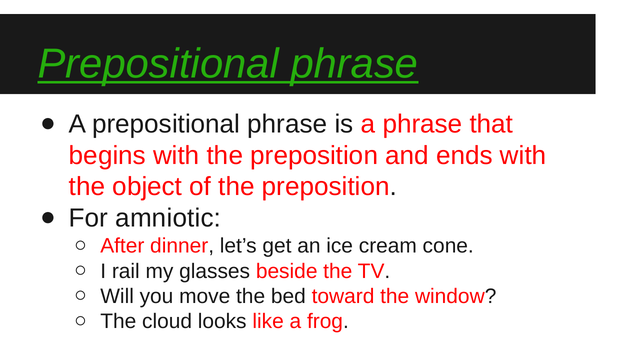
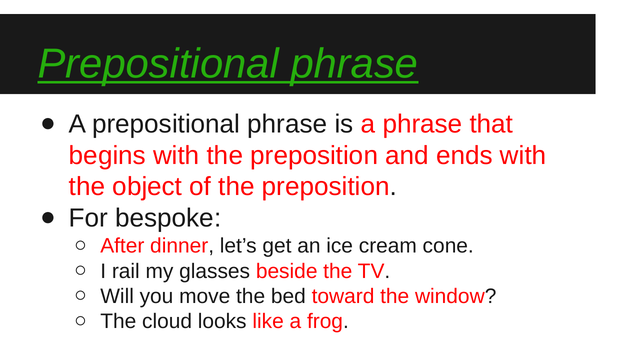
amniotic: amniotic -> bespoke
